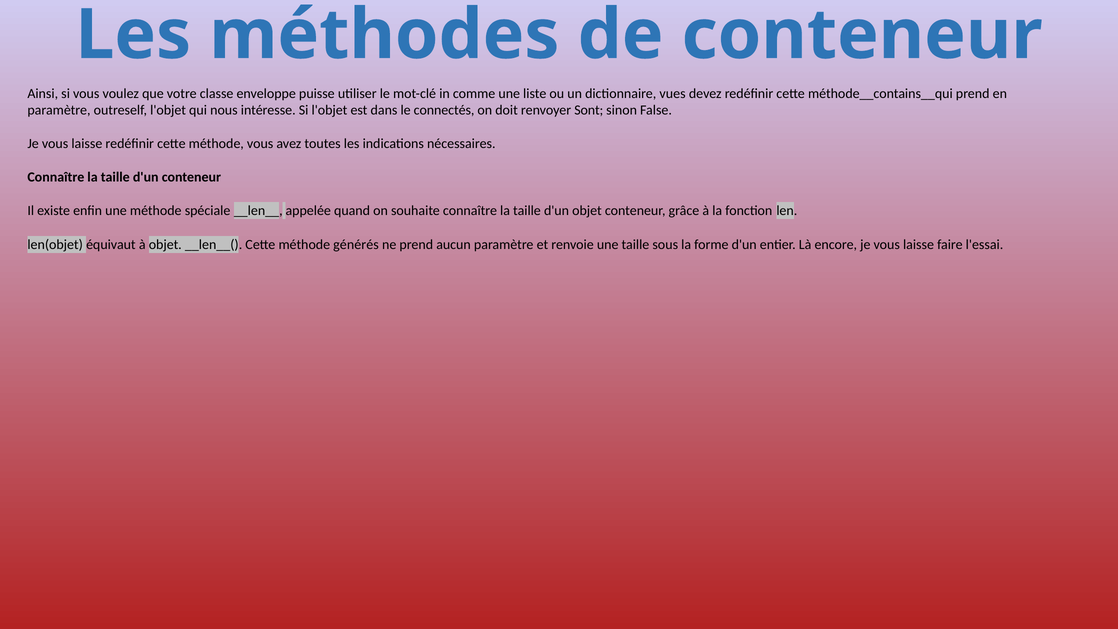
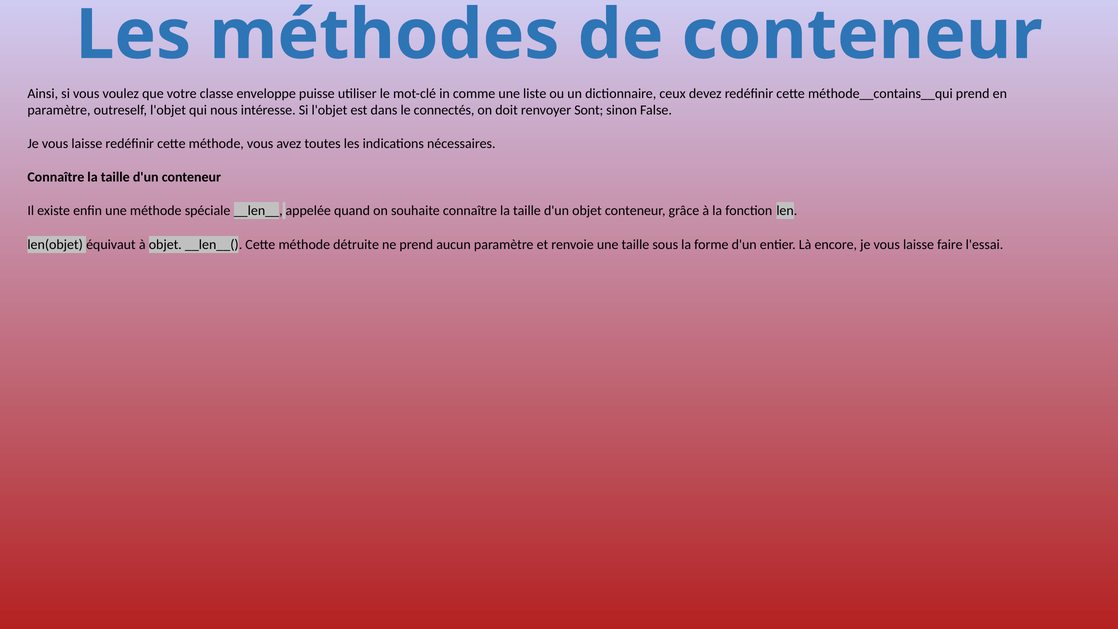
vues: vues -> ceux
générés: générés -> détruite
